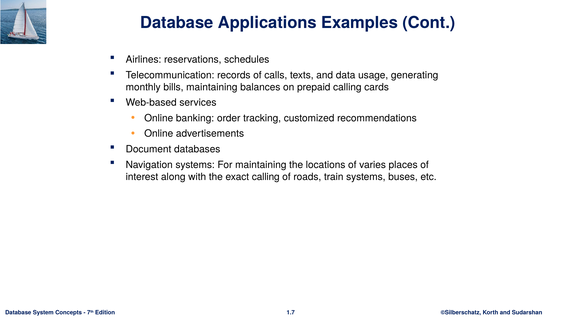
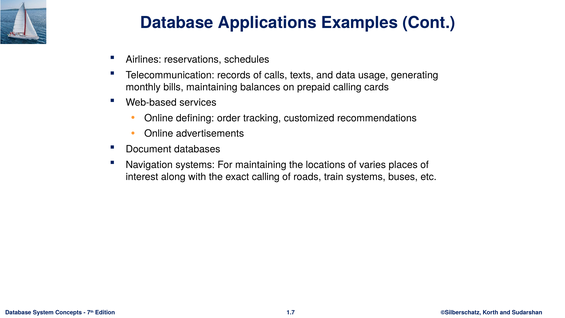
banking: banking -> defining
